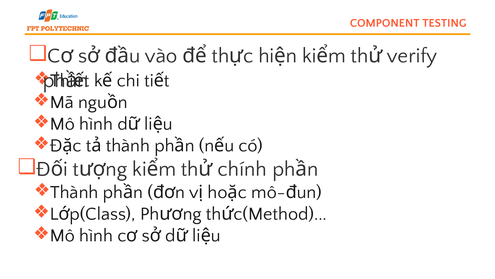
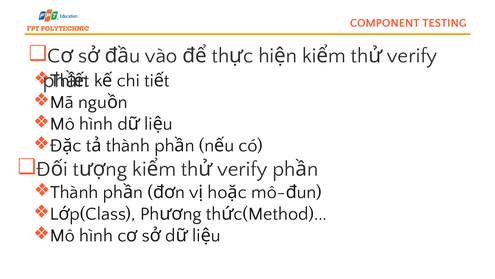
chính at (242, 169): chính -> verify
